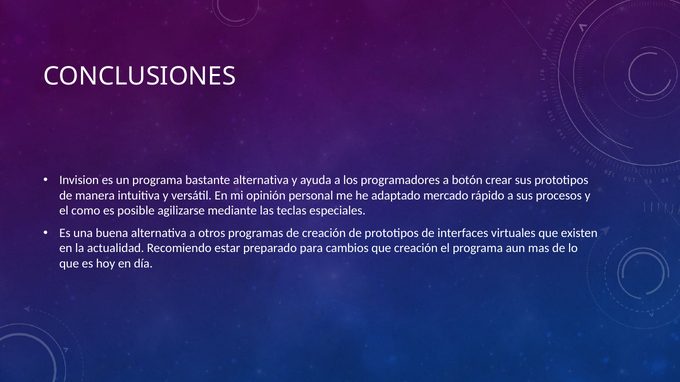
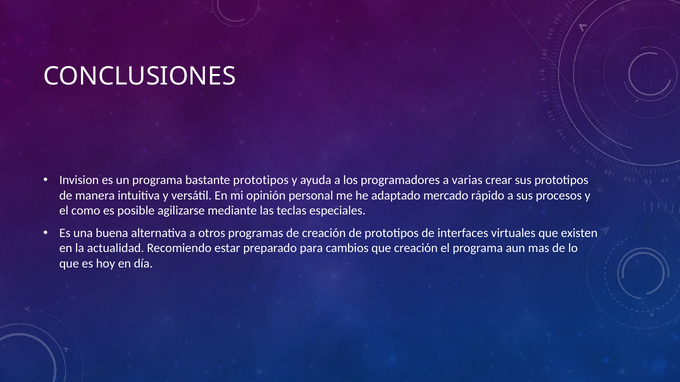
bastante alternativa: alternativa -> prototipos
botón: botón -> varias
